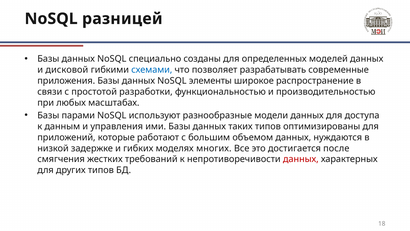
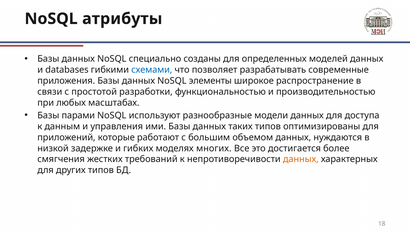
разницей: разницей -> атрибуты
дисковой: дисковой -> databases
после: после -> более
данных at (301, 159) colour: red -> orange
